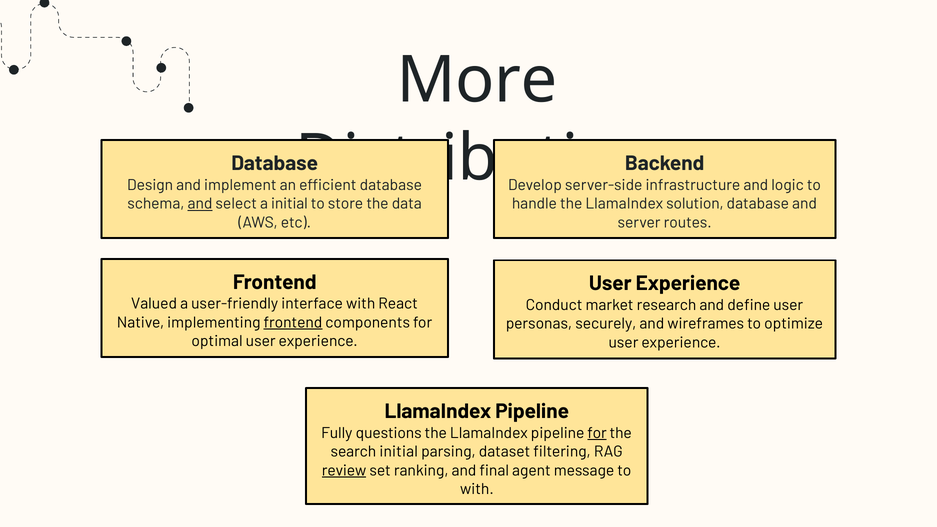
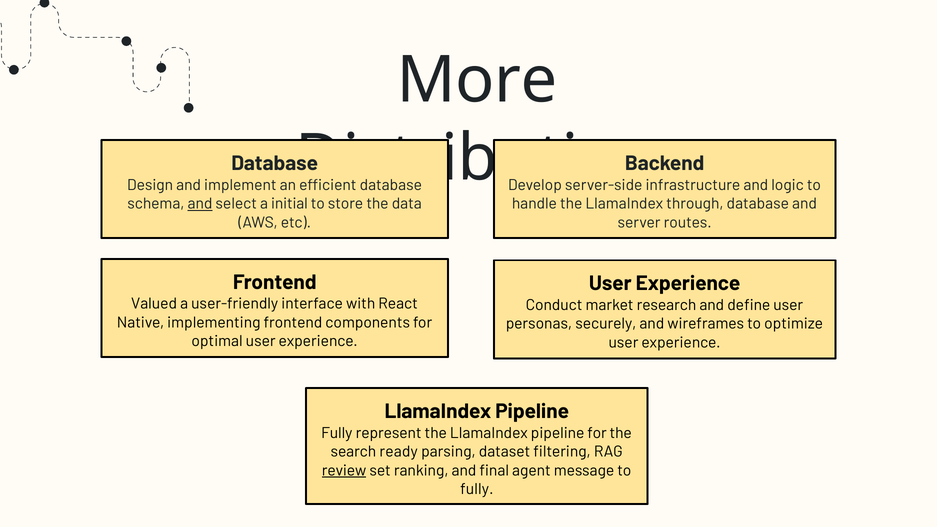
solution: solution -> through
frontend at (293, 322) underline: present -> none
questions: questions -> represent
for at (597, 433) underline: present -> none
search initial: initial -> ready
with at (477, 489): with -> fully
